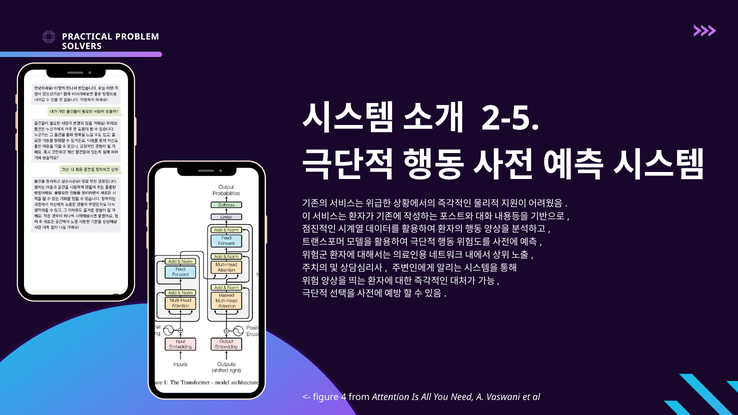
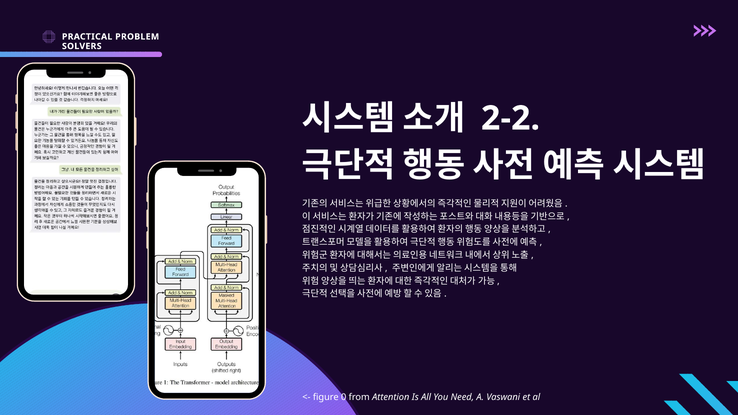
2-5: 2-5 -> 2-2
4: 4 -> 0
